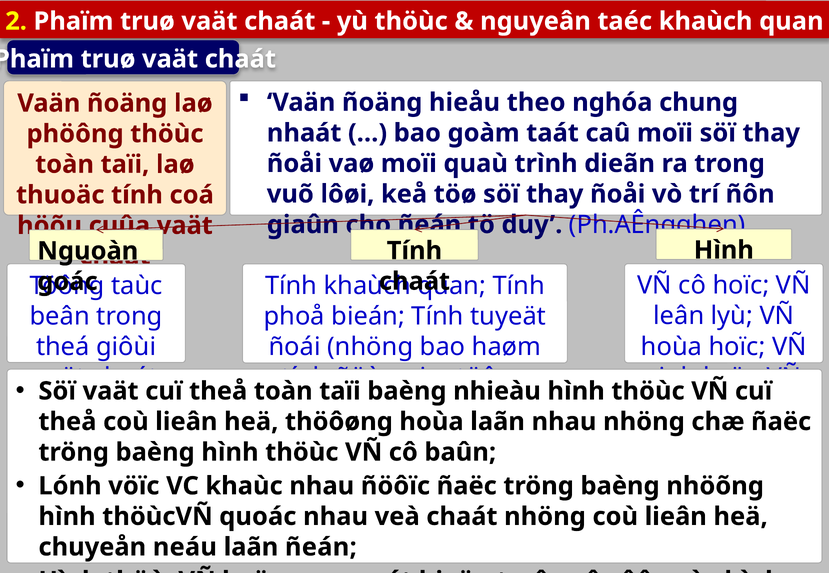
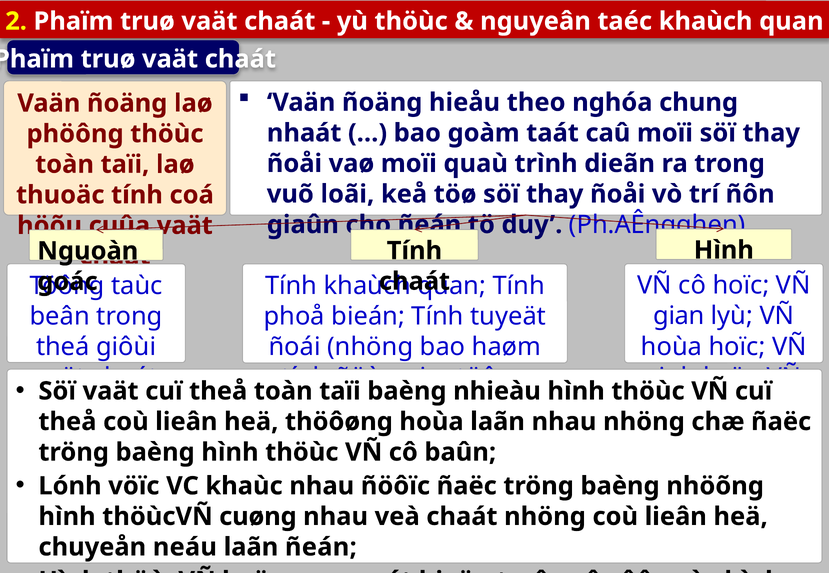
lôøi: lôøi -> loãi
leân: leân -> gian
quoác: quoác -> cuøng
